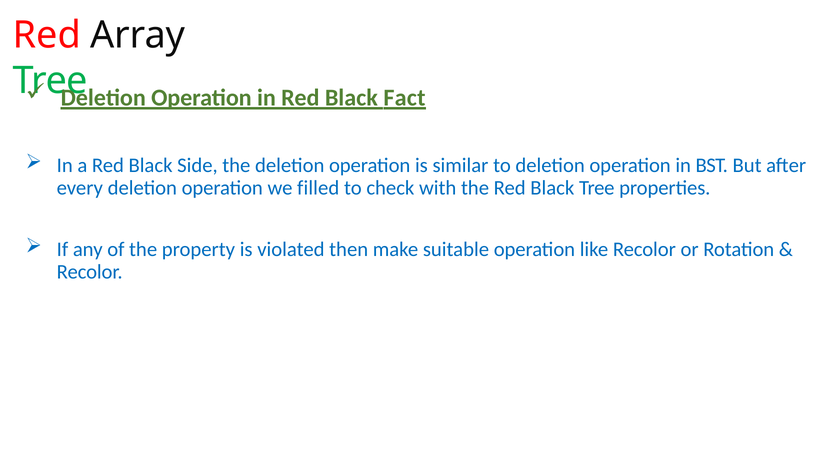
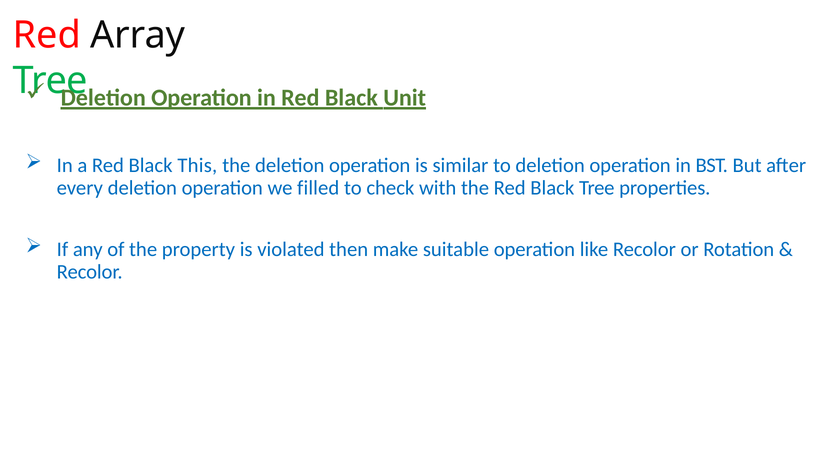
Fact: Fact -> Unit
Side: Side -> This
